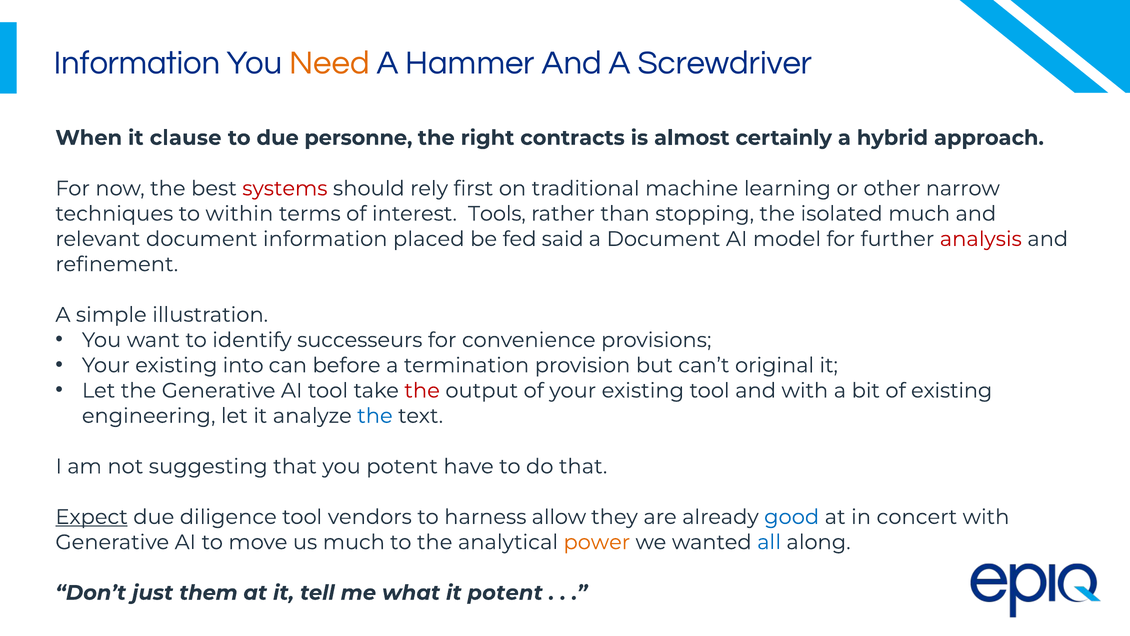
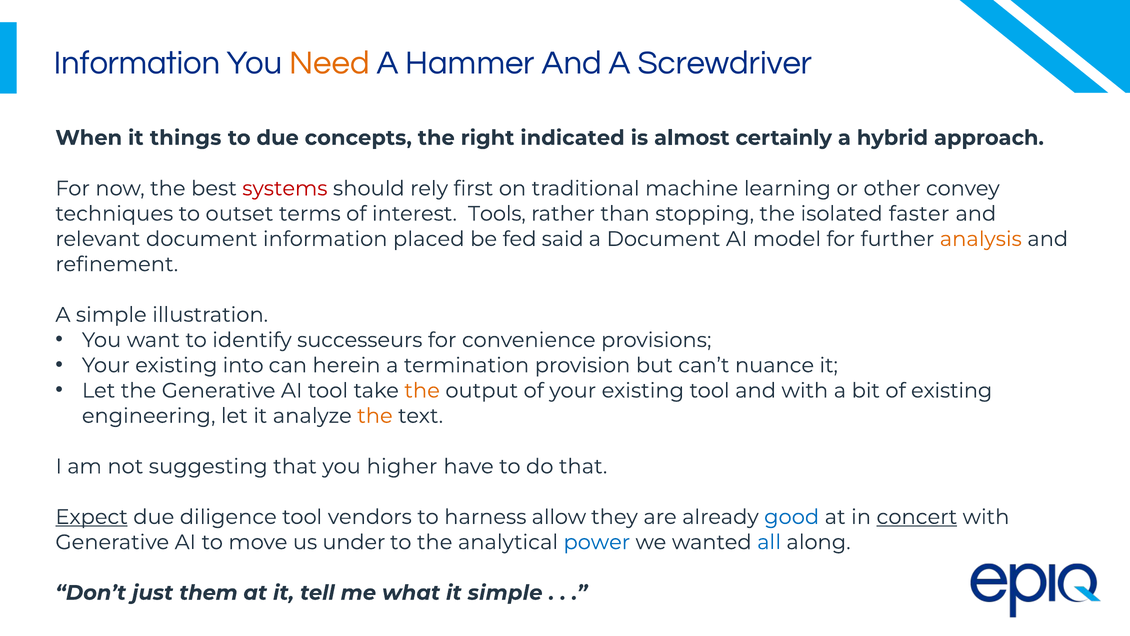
clause: clause -> things
personne: personne -> concepts
contracts: contracts -> indicated
narrow: narrow -> convey
within: within -> outset
isolated much: much -> faster
analysis colour: red -> orange
before: before -> herein
original: original -> nuance
the at (422, 390) colour: red -> orange
the at (375, 416) colour: blue -> orange
you potent: potent -> higher
concert underline: none -> present
us much: much -> under
power colour: orange -> blue
it potent: potent -> simple
